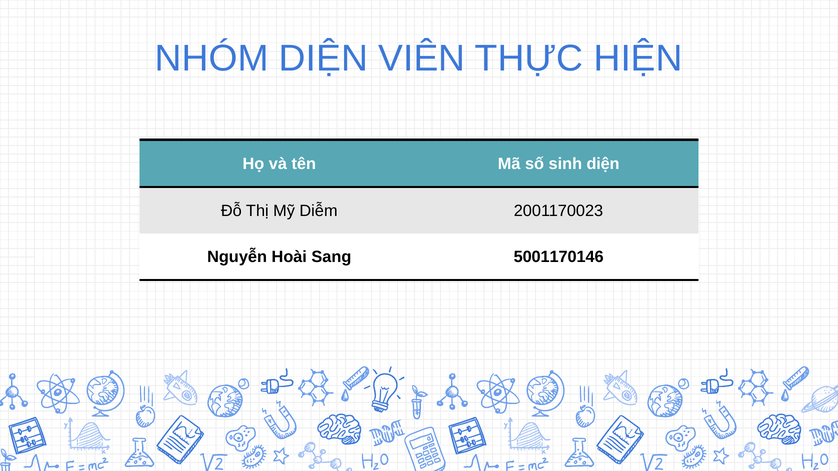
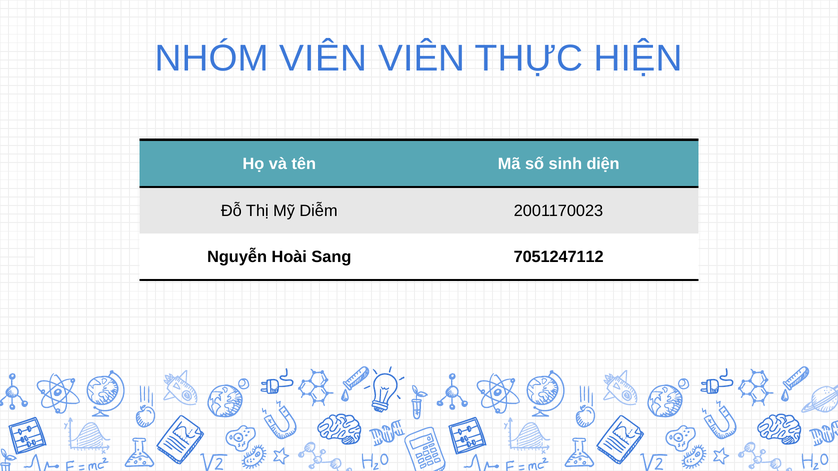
NHÓM DIỆN: DIỆN -> VIÊN
5001170146: 5001170146 -> 7051247112
